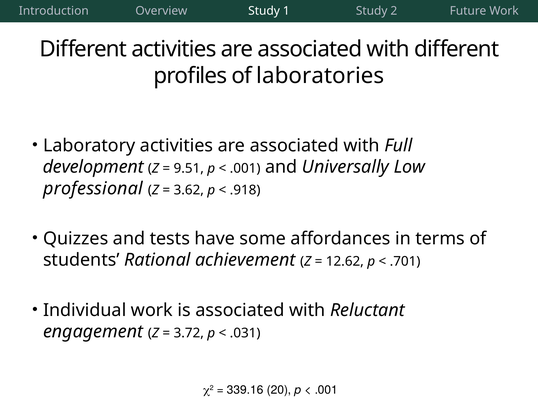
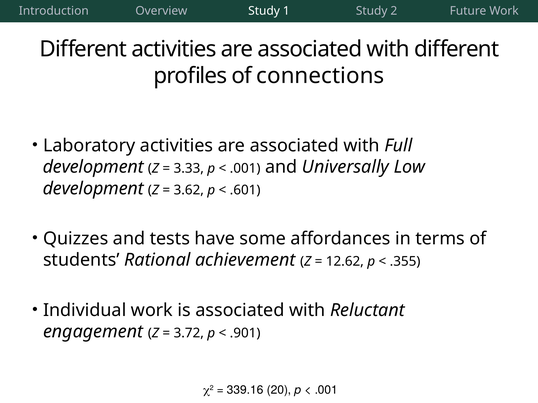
laboratories: laboratories -> connections
9.51: 9.51 -> 3.33
professional at (93, 189): professional -> development
.918: .918 -> .601
.701: .701 -> .355
.031: .031 -> .901
